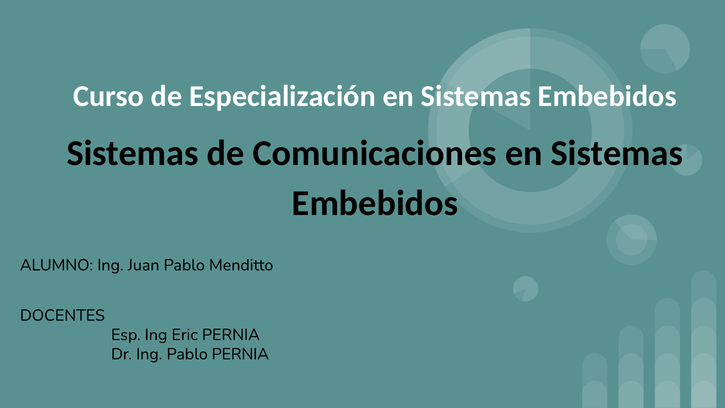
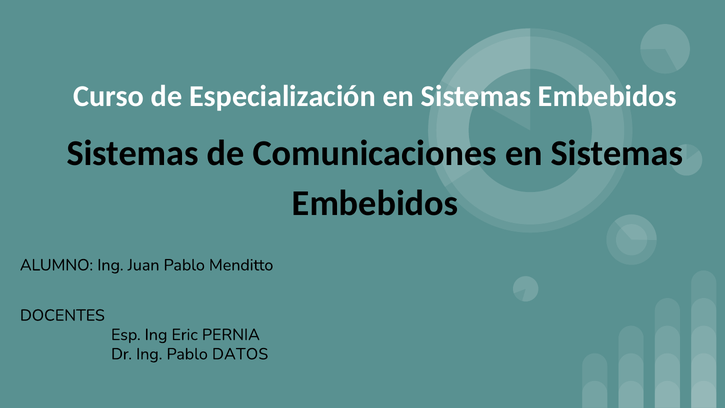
Pablo PERNIA: PERNIA -> DATOS
